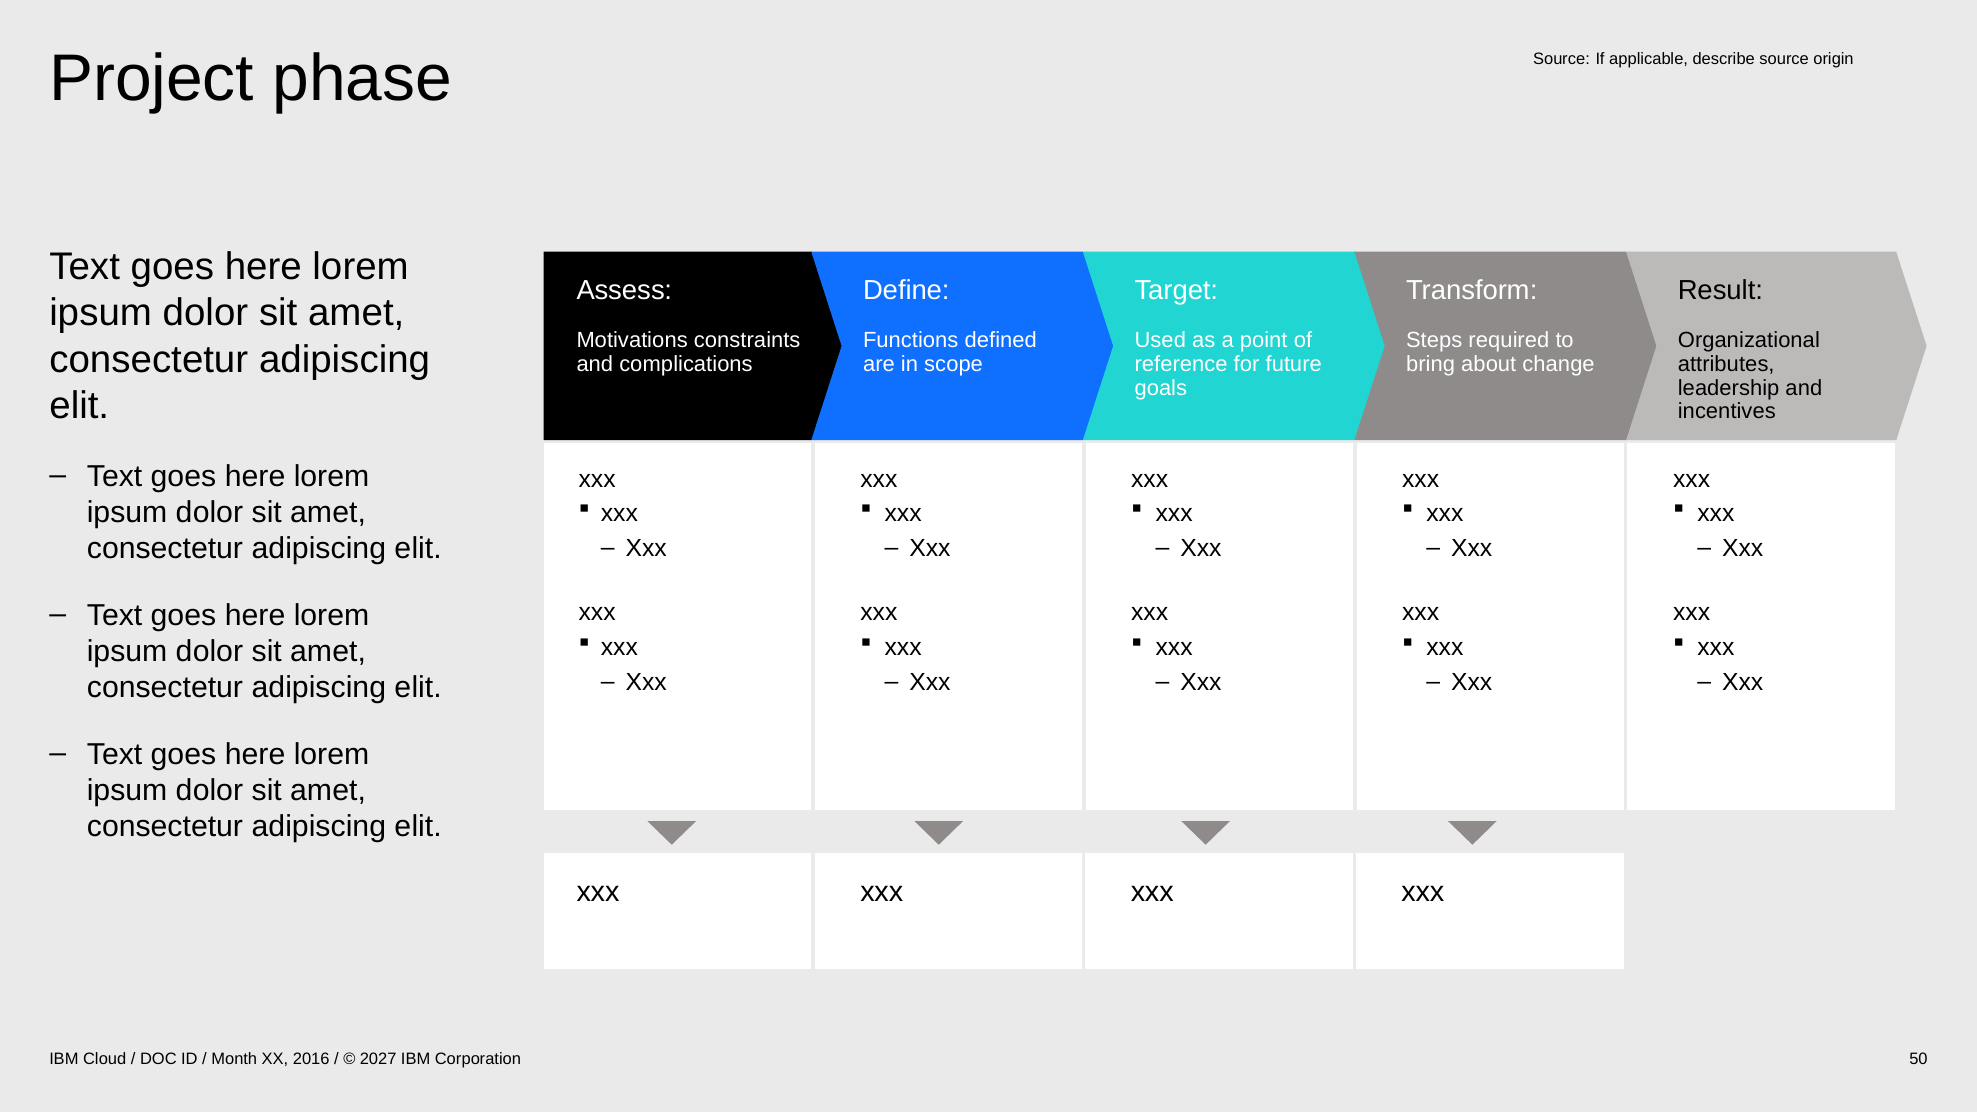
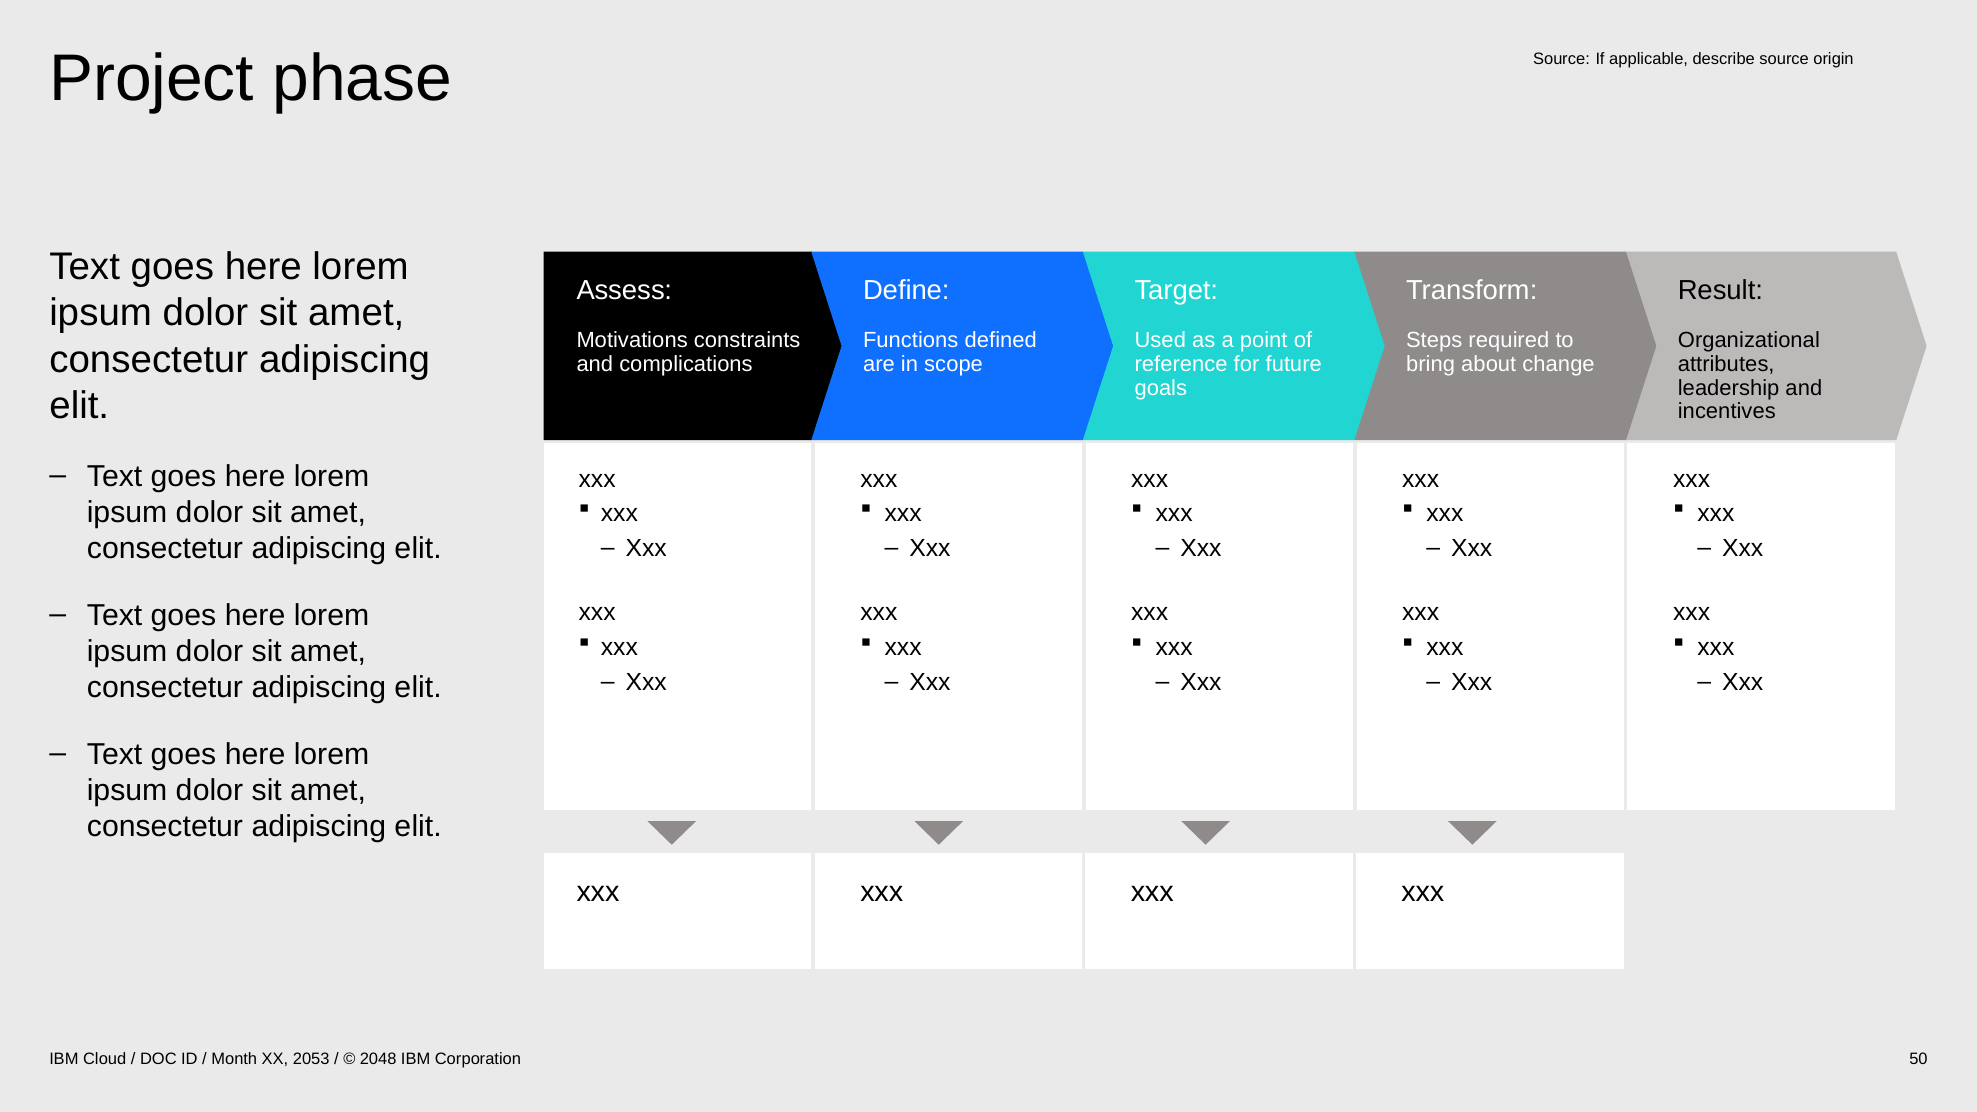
2016: 2016 -> 2053
2027: 2027 -> 2048
